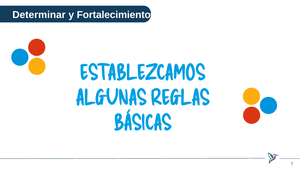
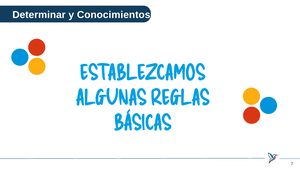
Fortalecimiento: Fortalecimiento -> Conocimientos
